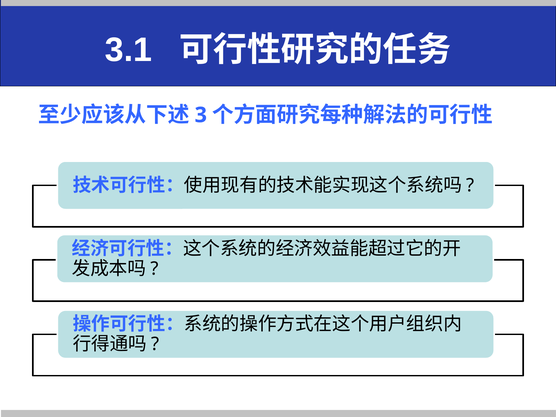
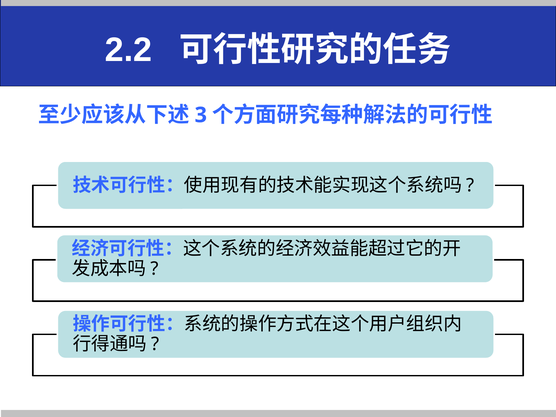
3.1: 3.1 -> 2.2
